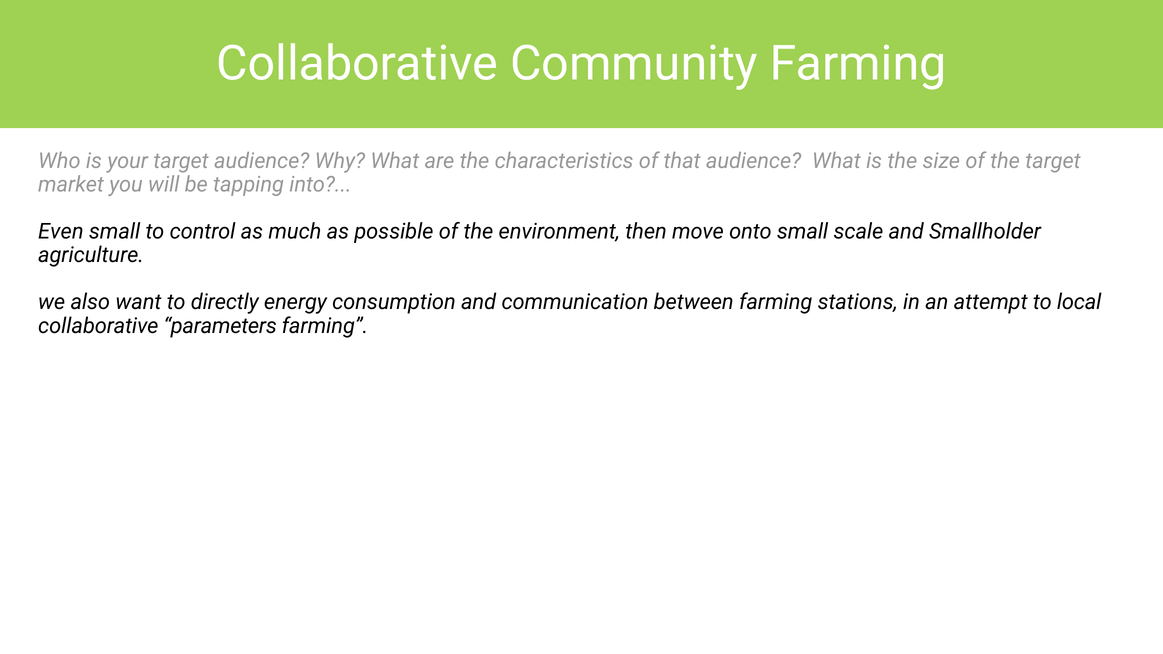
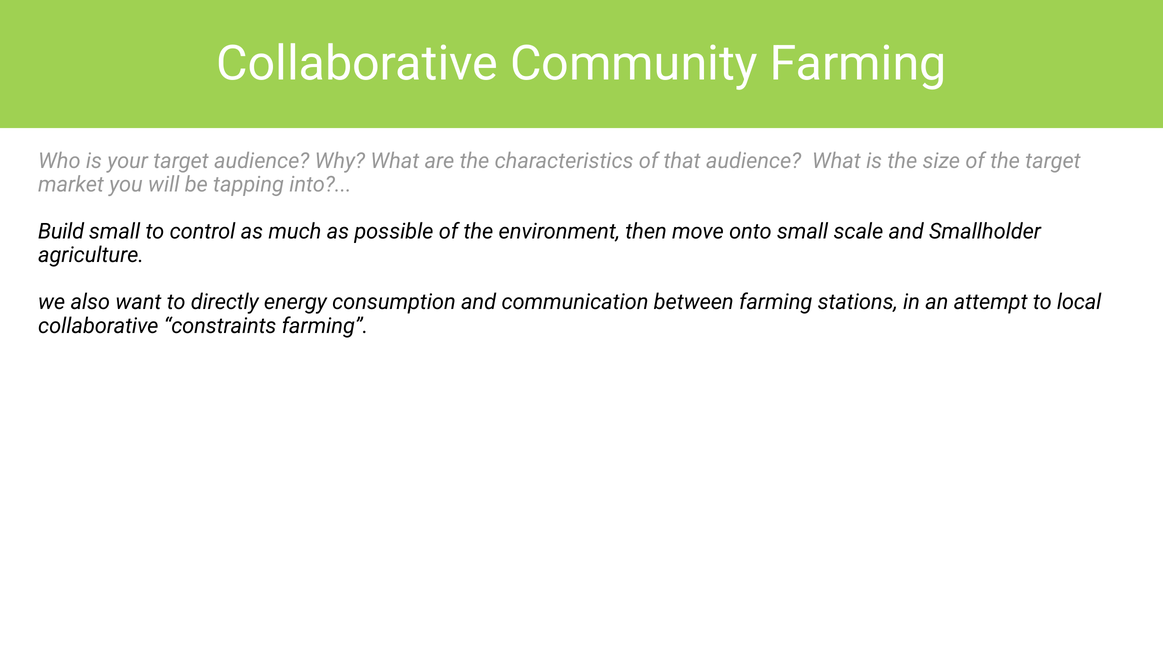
Even: Even -> Build
parameters: parameters -> constraints
